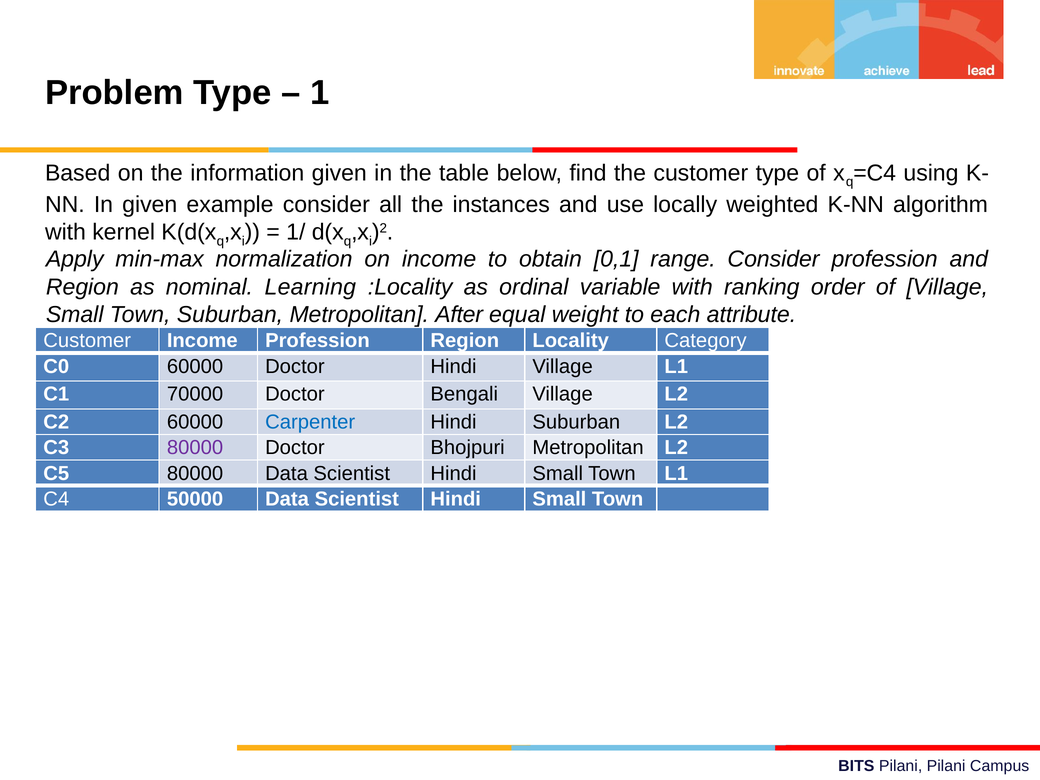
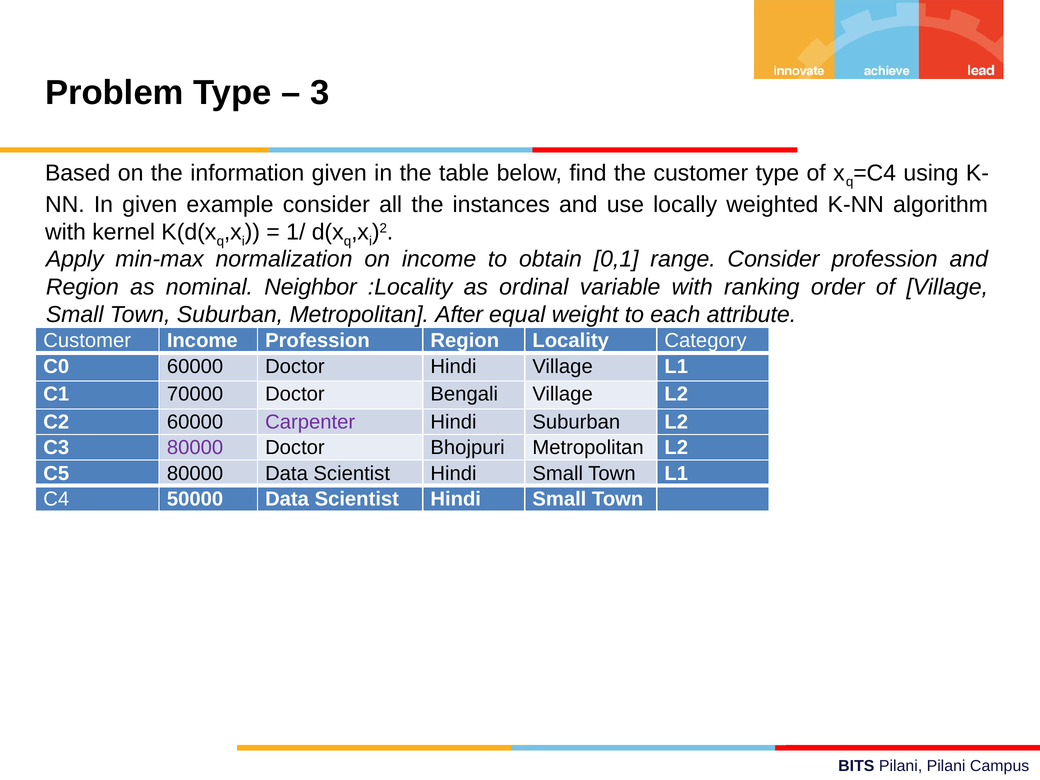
1: 1 -> 3
Learning: Learning -> Neighbor
Carpenter colour: blue -> purple
